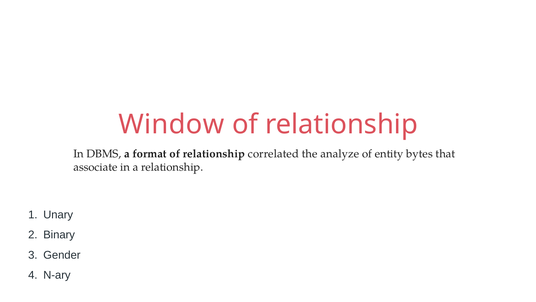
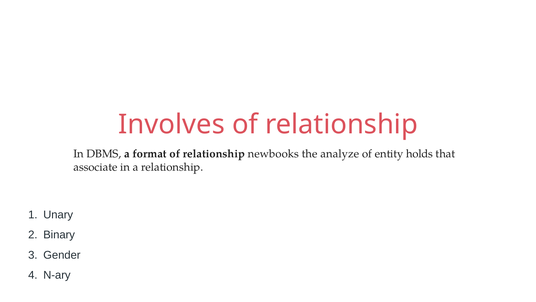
Window: Window -> Involves
correlated: correlated -> newbooks
bytes: bytes -> holds
